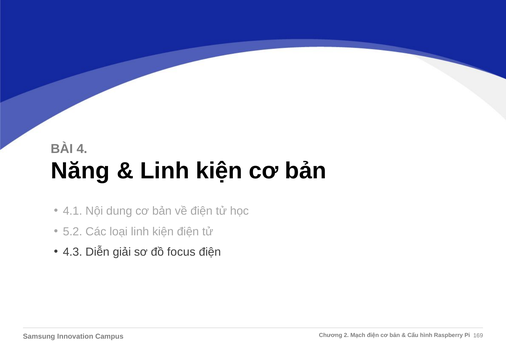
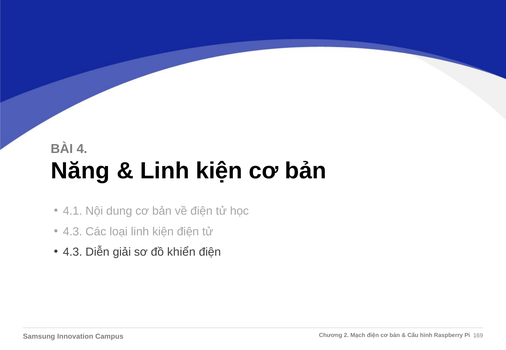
5.2 at (73, 232): 5.2 -> 4.3
focus: focus -> khiển
